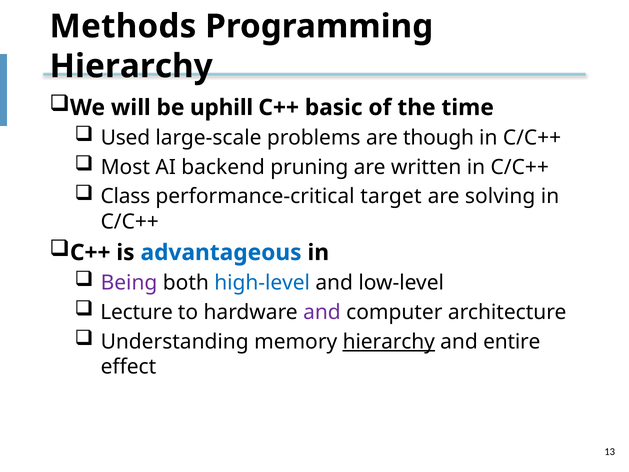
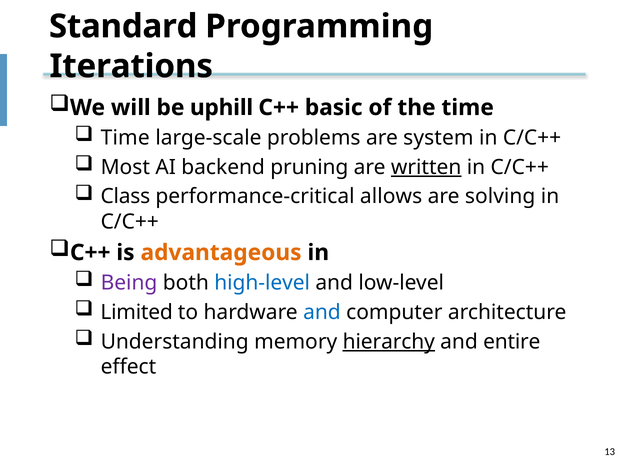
Methods: Methods -> Standard
Hierarchy at (131, 66): Hierarchy -> Iterations
Used at (125, 138): Used -> Time
though: though -> system
written underline: none -> present
target: target -> allows
advantageous colour: blue -> orange
Lecture: Lecture -> Limited
and at (322, 312) colour: purple -> blue
